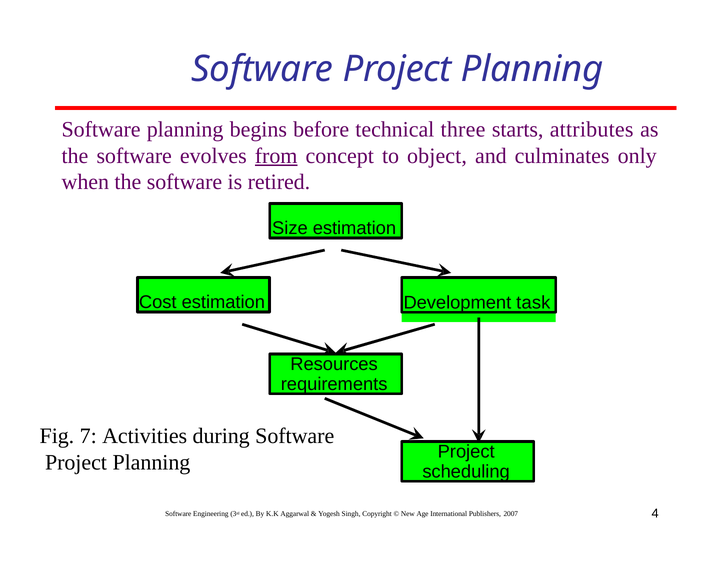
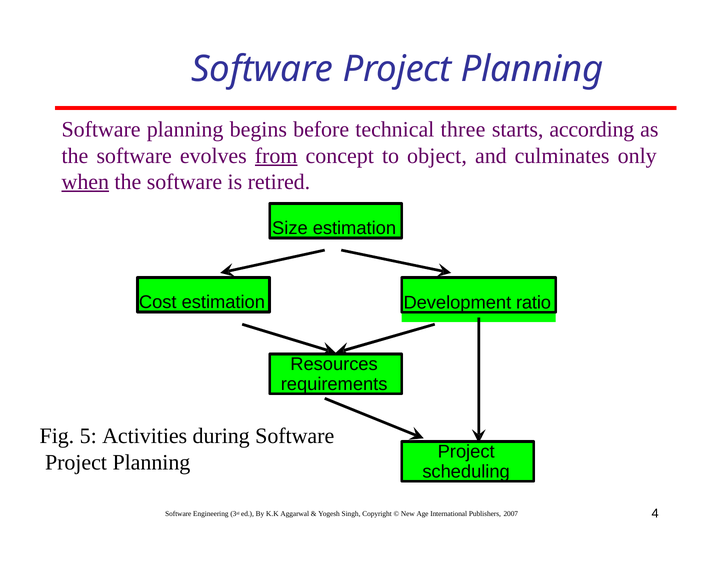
attributes: attributes -> according
when underline: none -> present
task: task -> ratio
7: 7 -> 5
